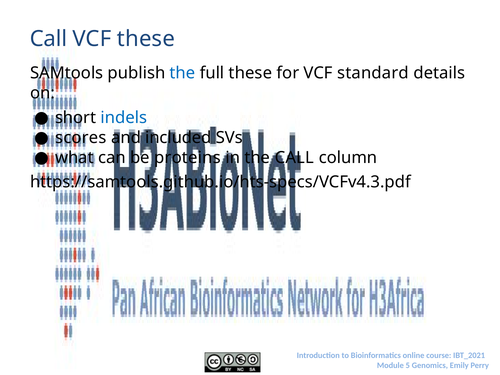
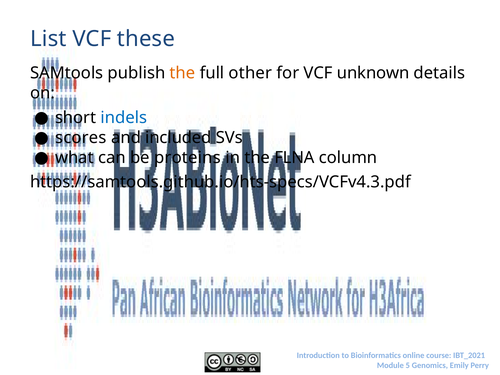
Call at (48, 39): Call -> List
the at (182, 73) colour: blue -> orange
full these: these -> other
standard: standard -> unknown
the CALL: CALL -> FLNA
